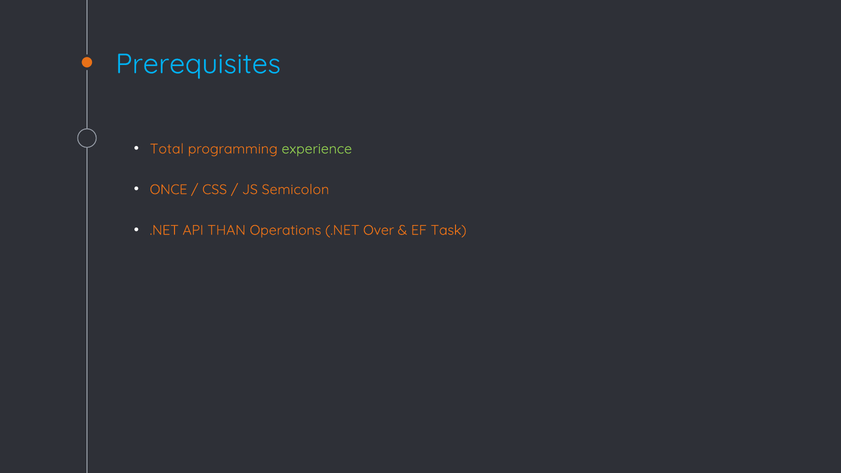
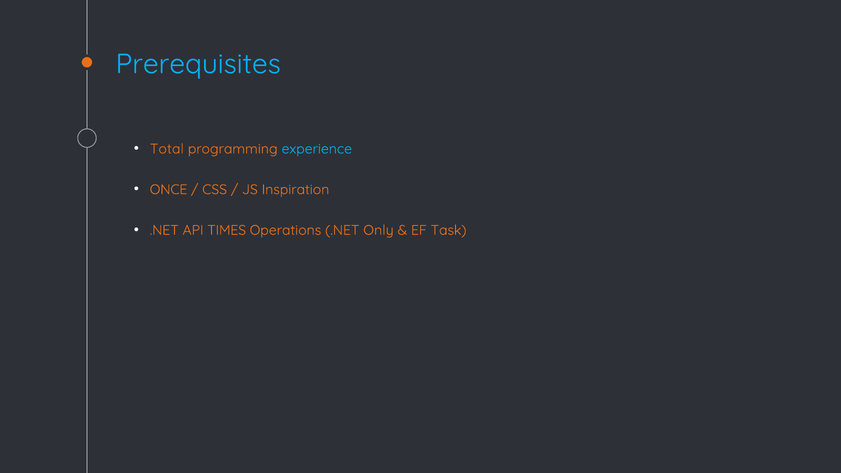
experience colour: light green -> light blue
Semicolon: Semicolon -> Inspiration
THAN: THAN -> TIMES
Over: Over -> Only
